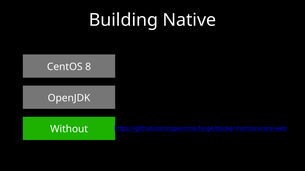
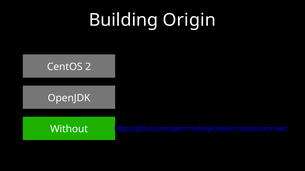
Native: Native -> Origin
8: 8 -> 2
